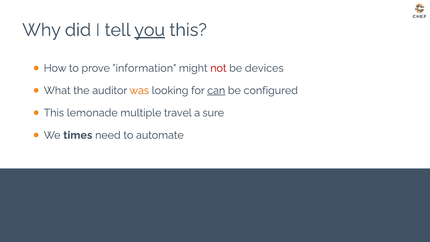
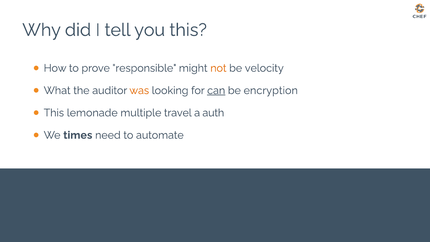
you underline: present -> none
information: information -> responsible
not colour: red -> orange
devices: devices -> velocity
configured: configured -> encryption
sure: sure -> auth
